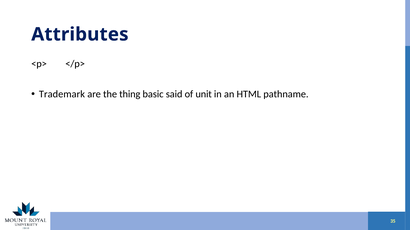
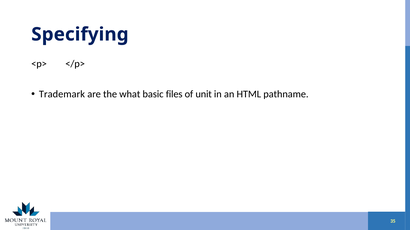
Attributes: Attributes -> Specifying
thing: thing -> what
said: said -> files
